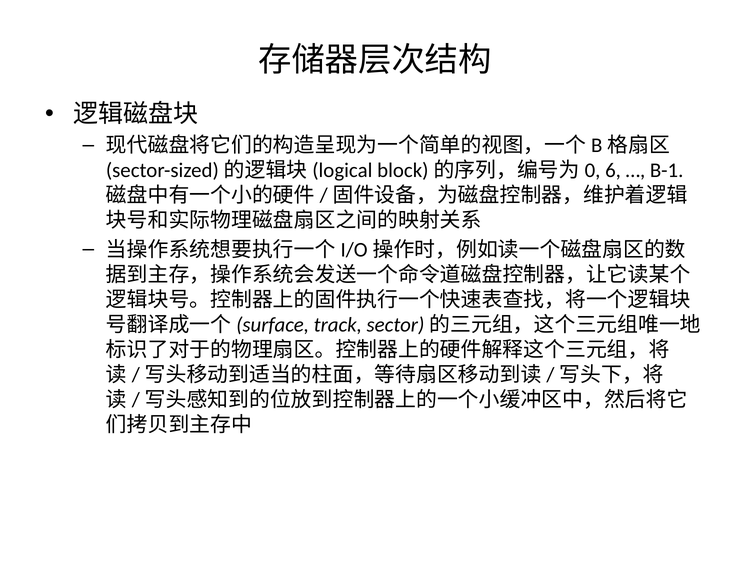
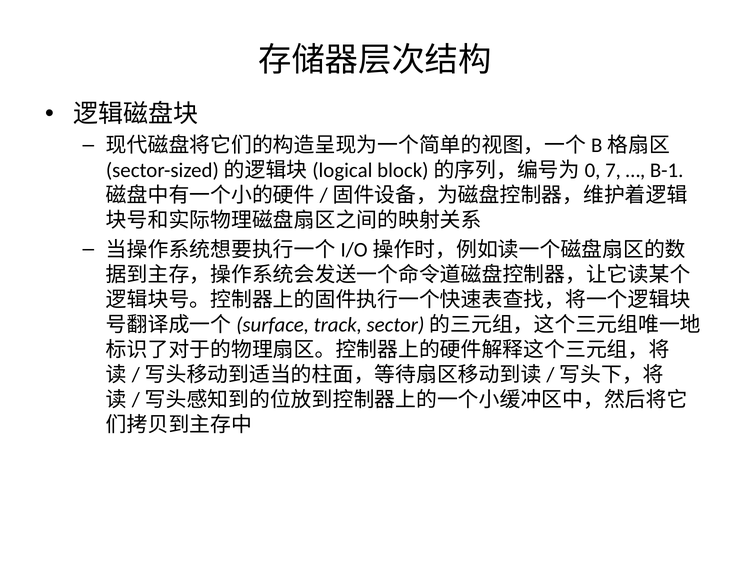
6: 6 -> 7
